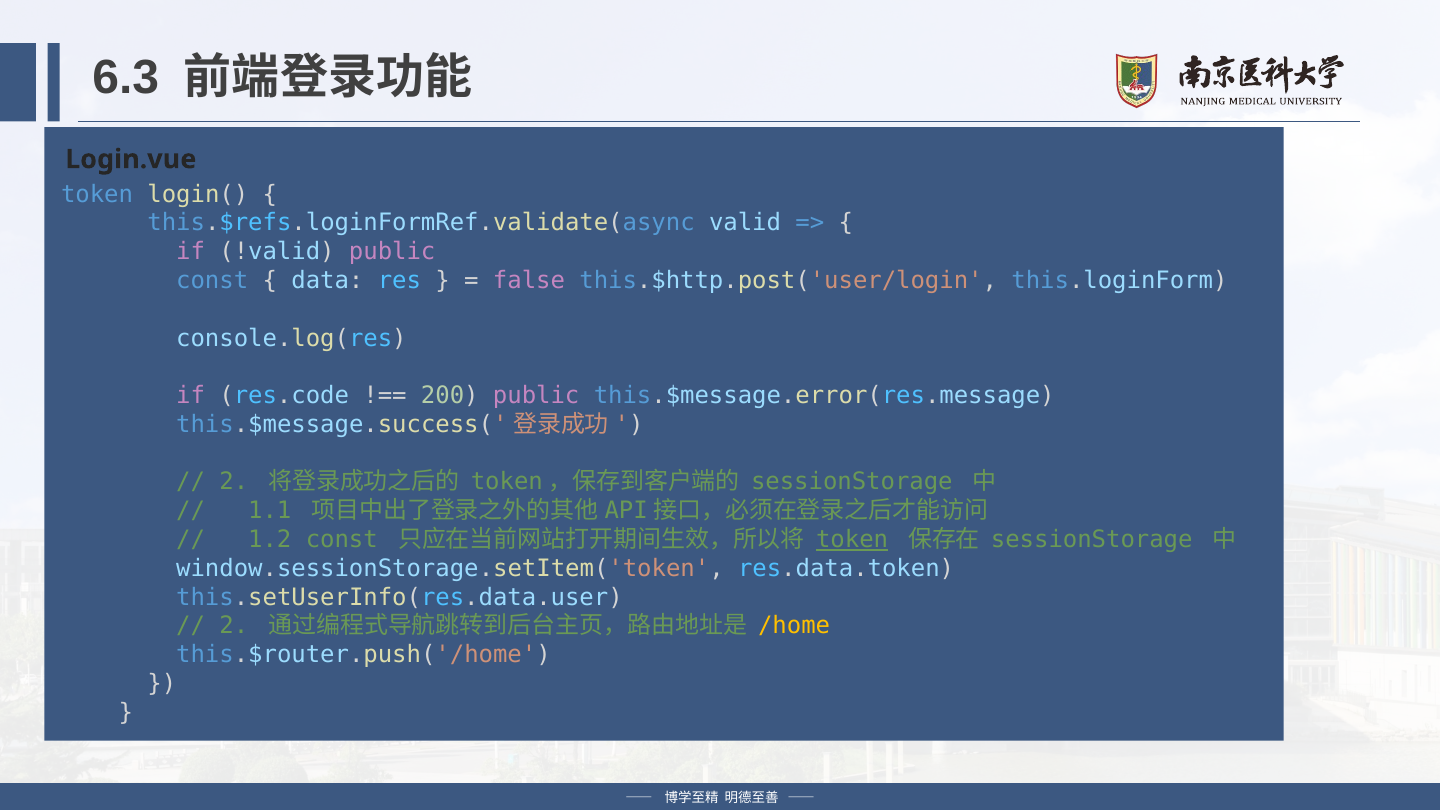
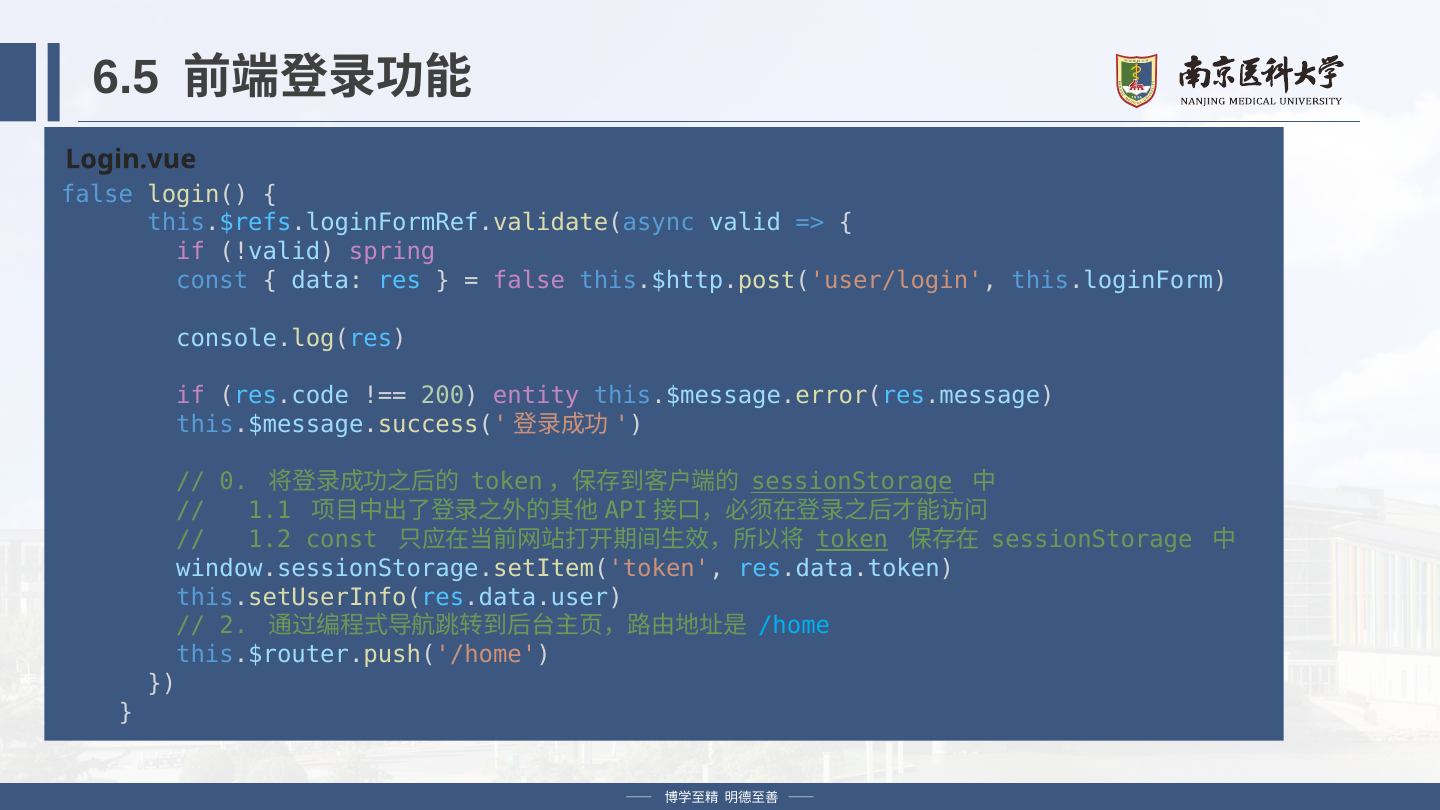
6.3: 6.3 -> 6.5
token at (97, 194): token -> false
!valid public: public -> spring
200 public: public -> entity
2 at (234, 482): 2 -> 0
sessionStorage at (852, 482) underline: none -> present
/home colour: yellow -> light blue
